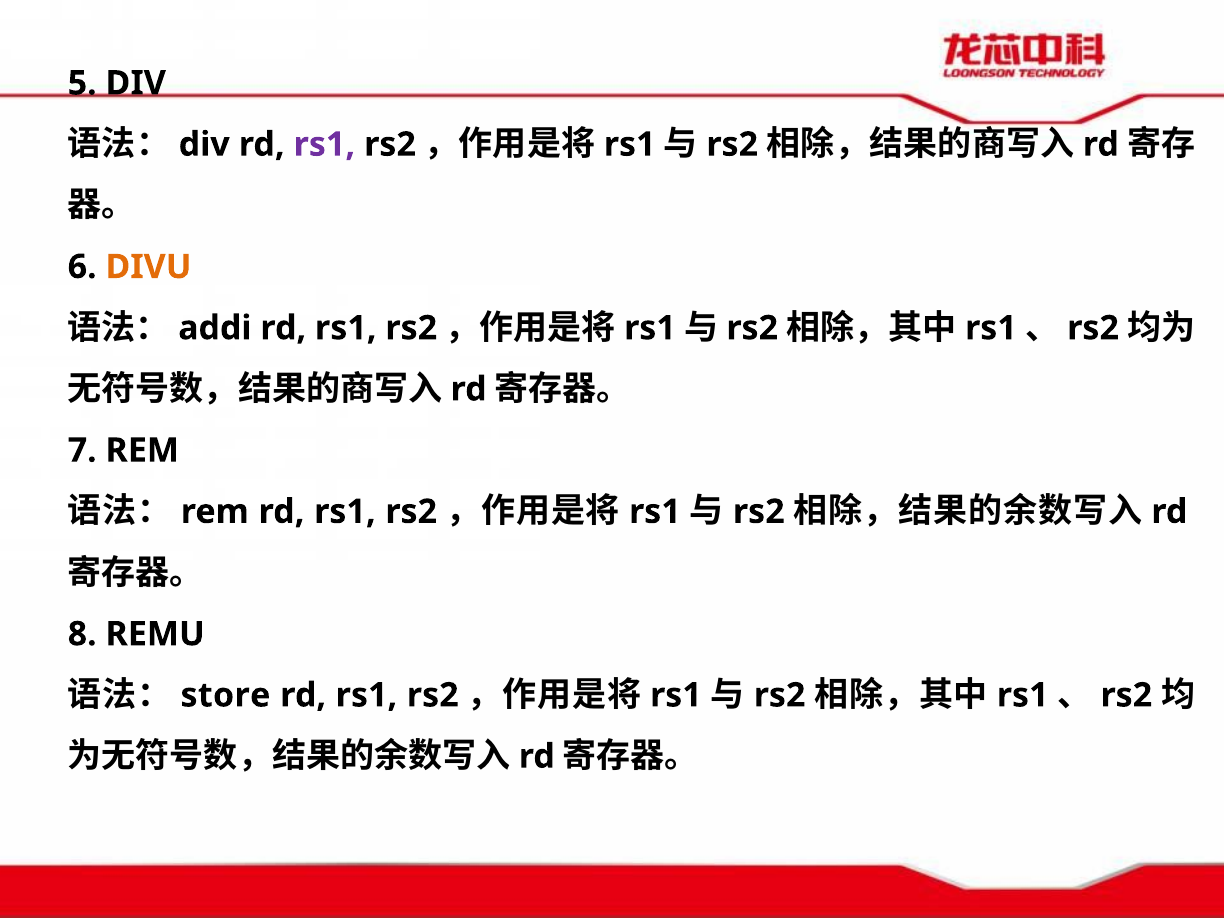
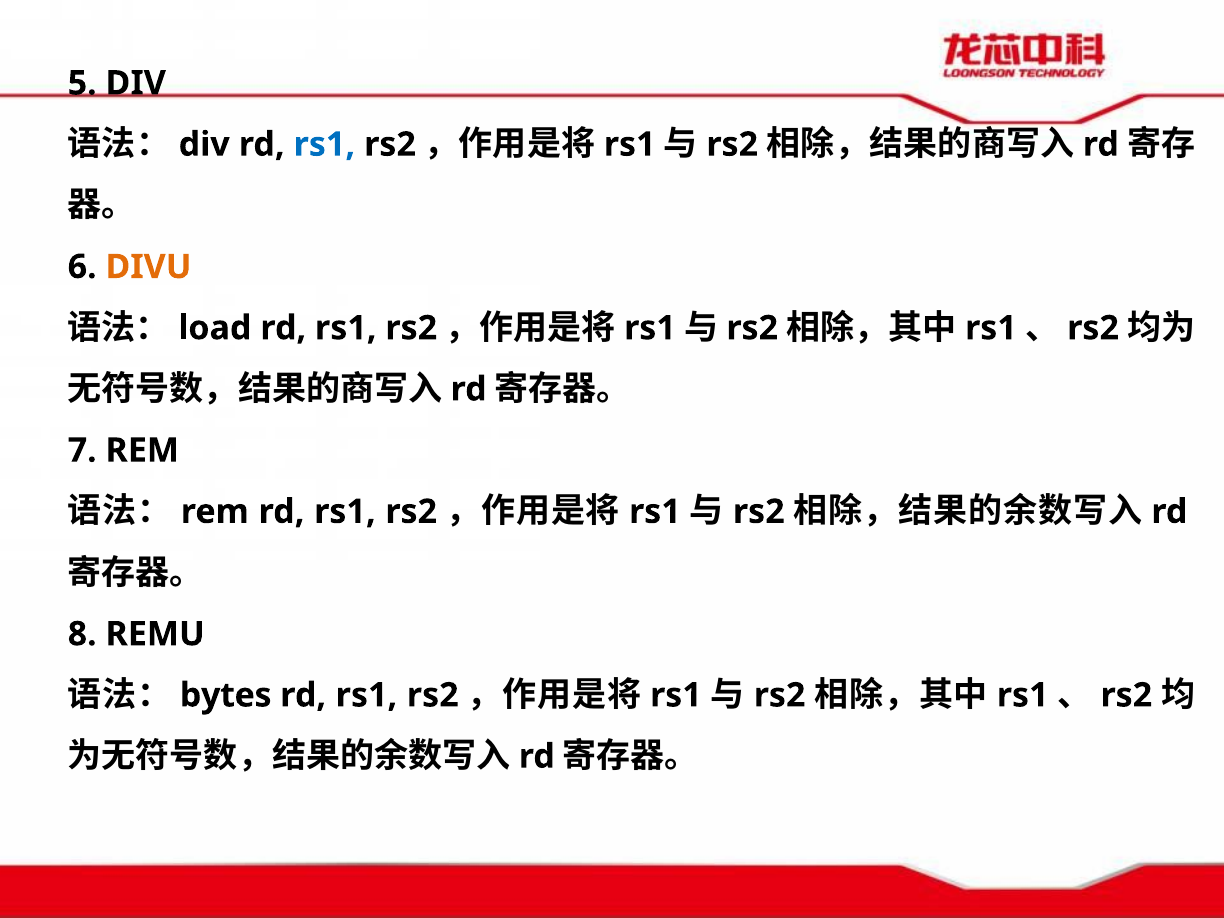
rs1 at (324, 144) colour: purple -> blue
addi: addi -> load
store: store -> bytes
